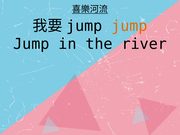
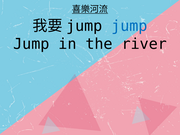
jump at (129, 26) colour: orange -> blue
